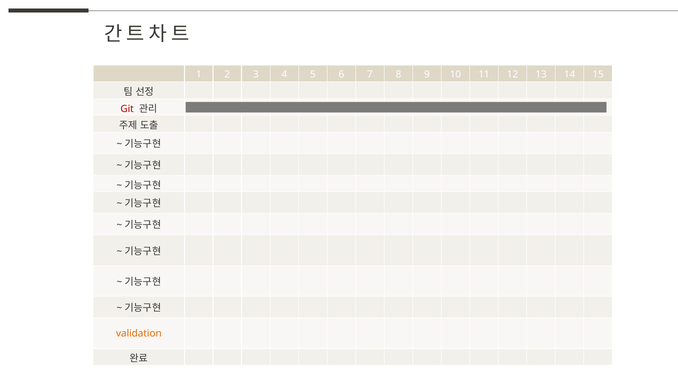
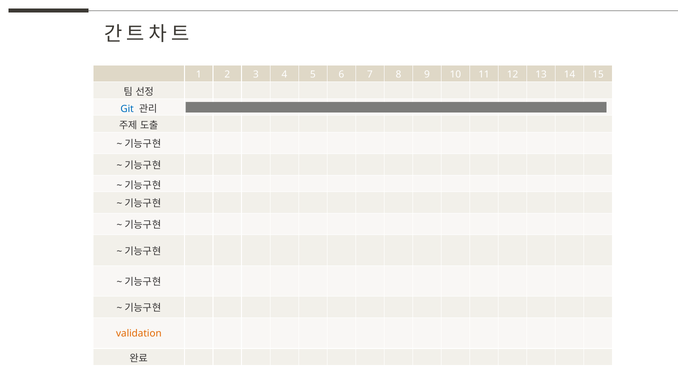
Git colour: red -> blue
